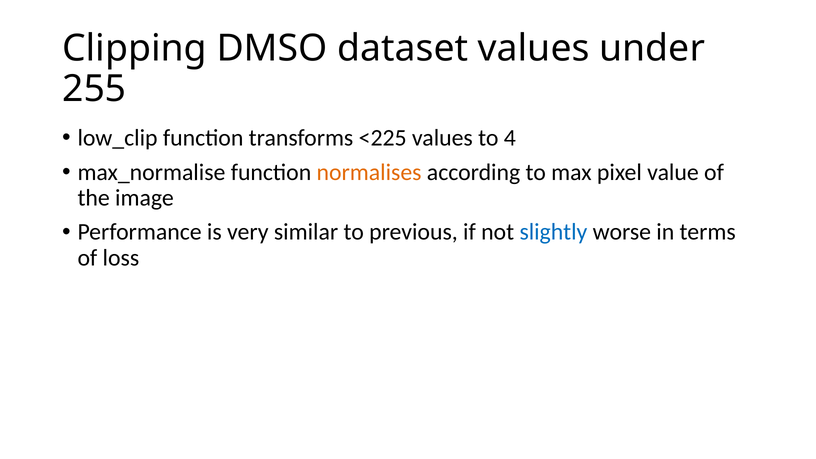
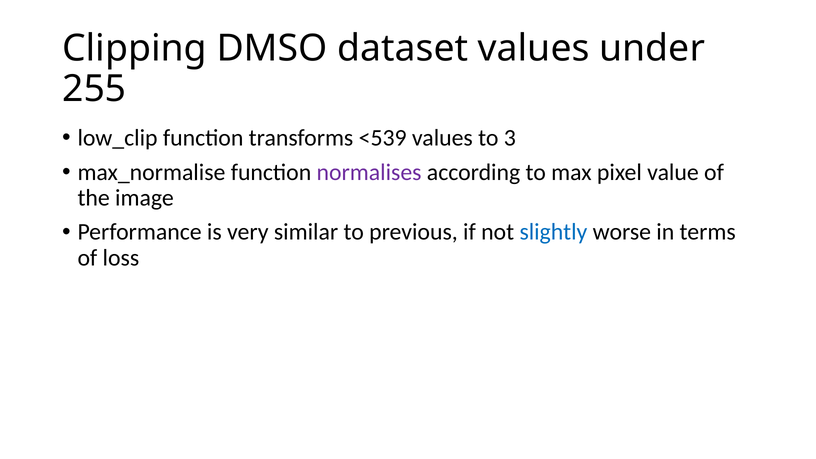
<225: <225 -> <539
4: 4 -> 3
normalises colour: orange -> purple
